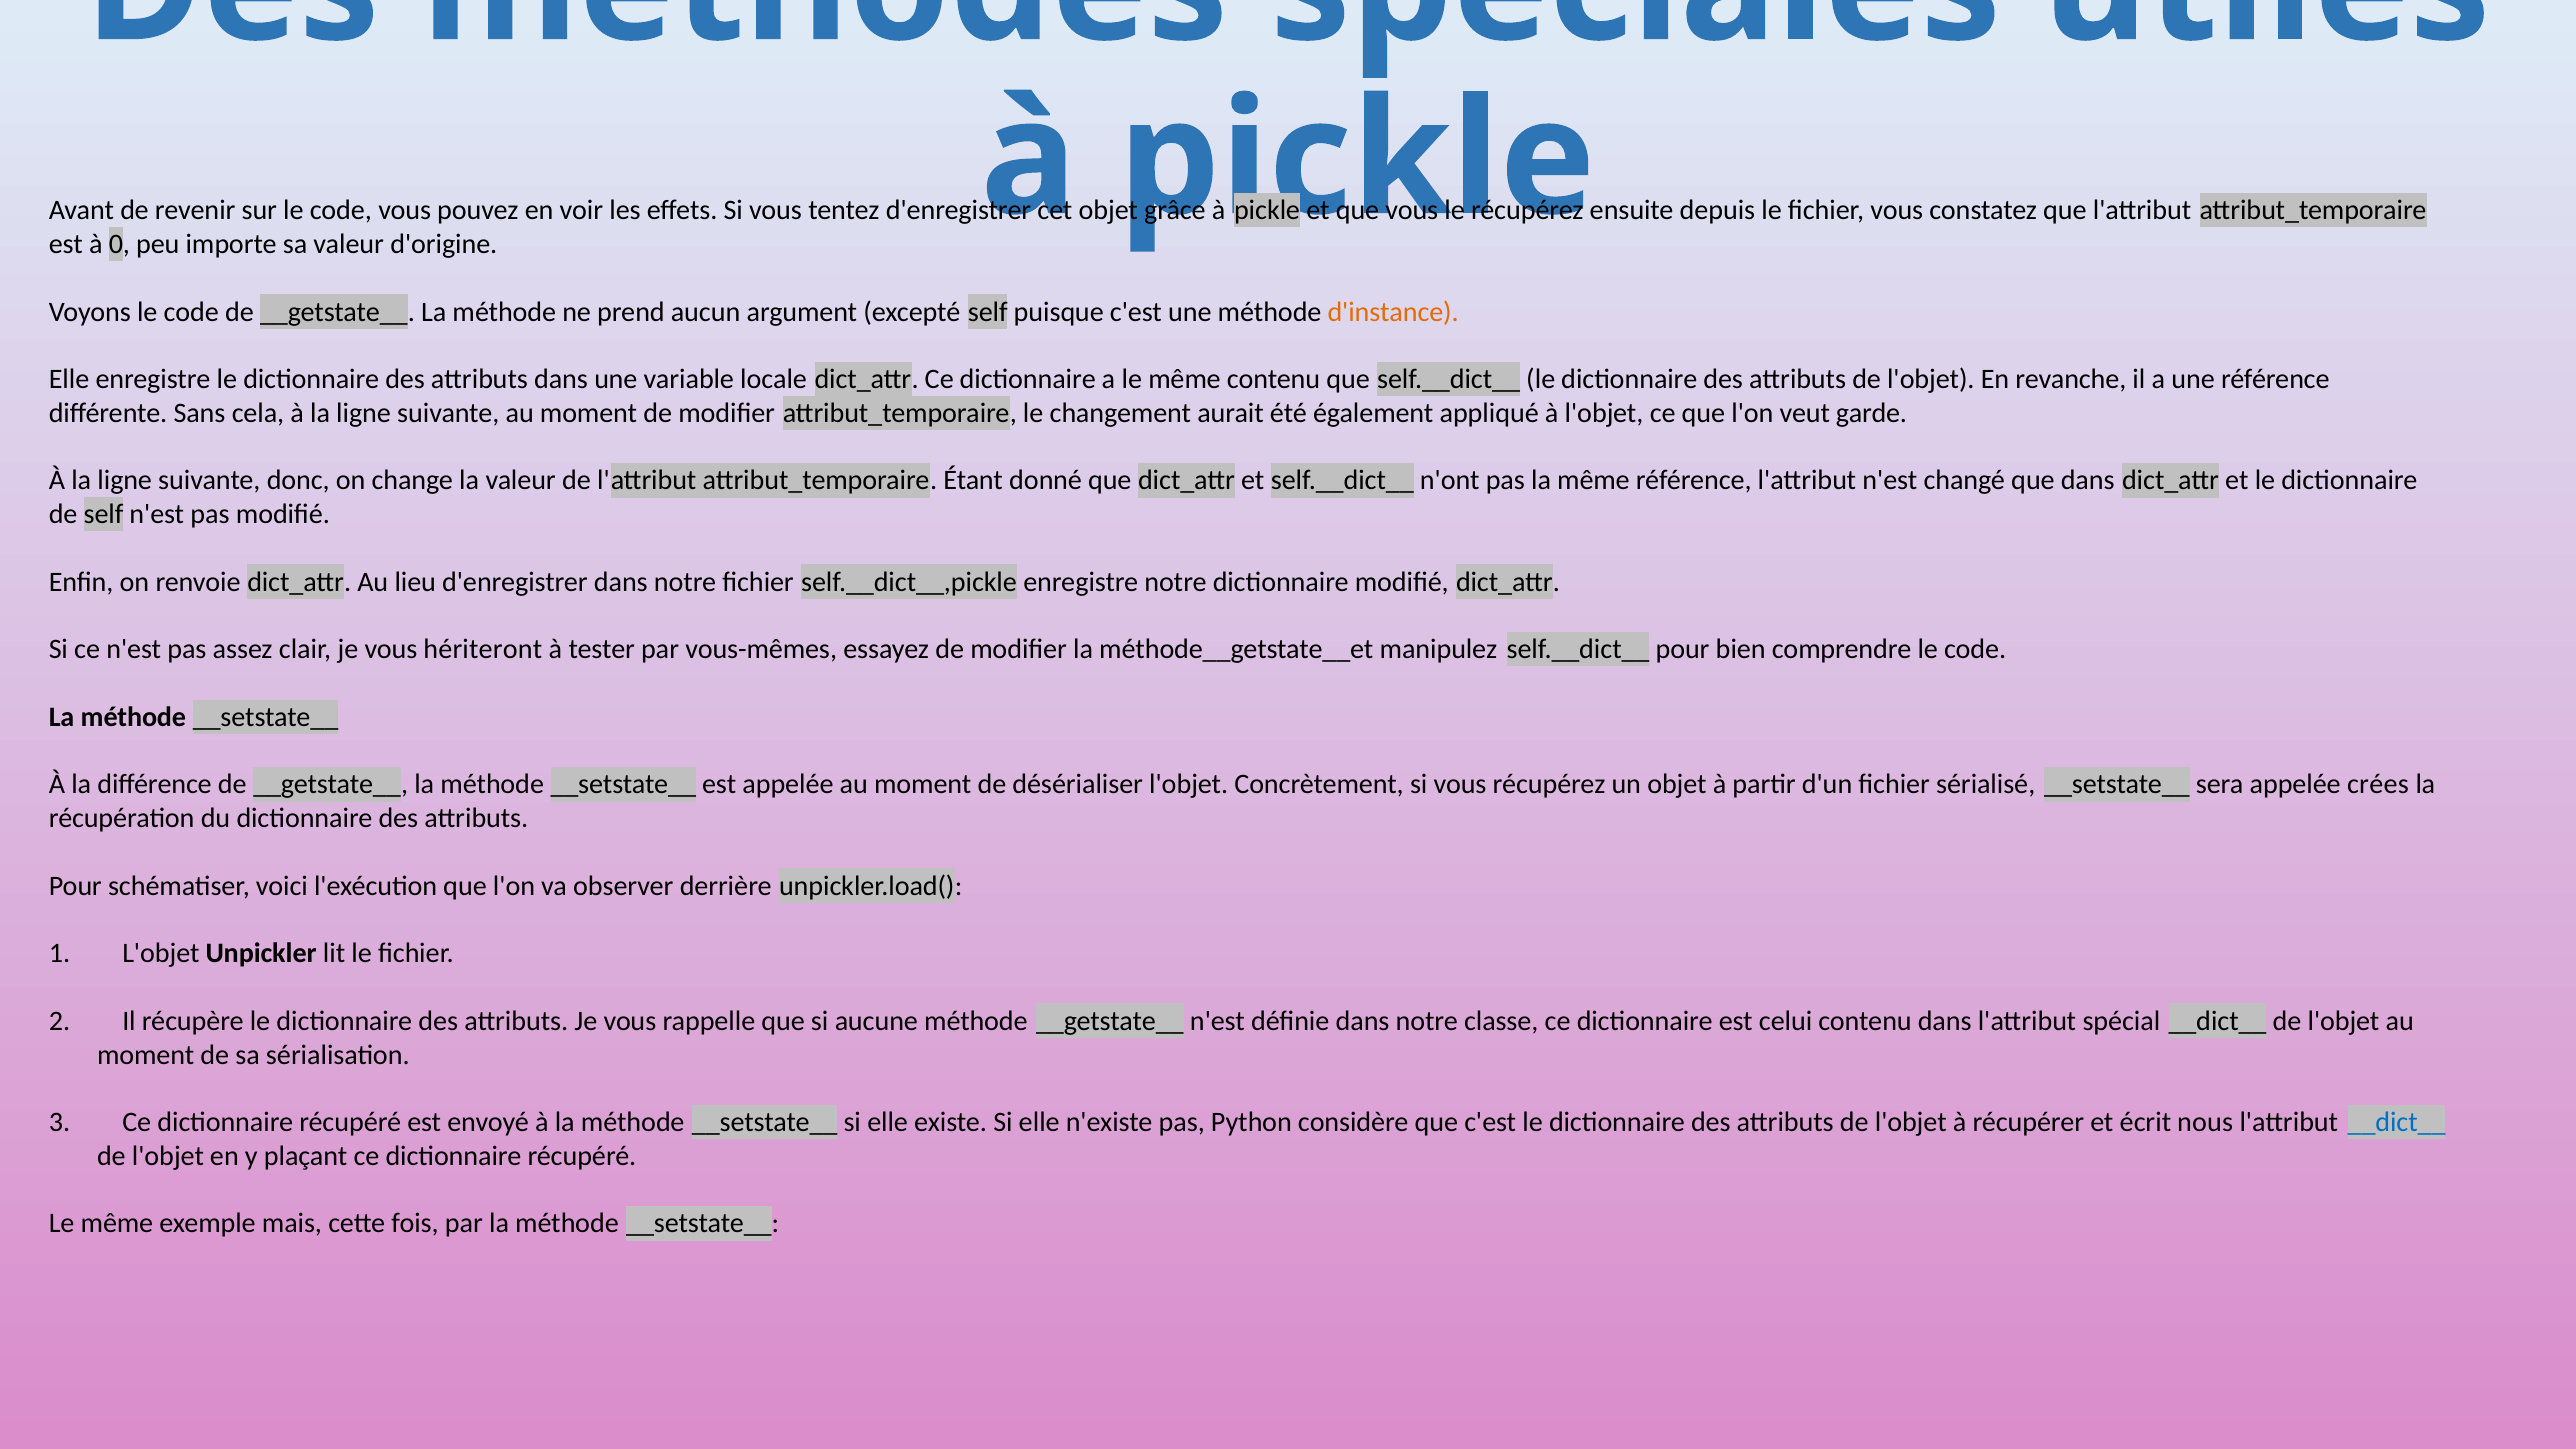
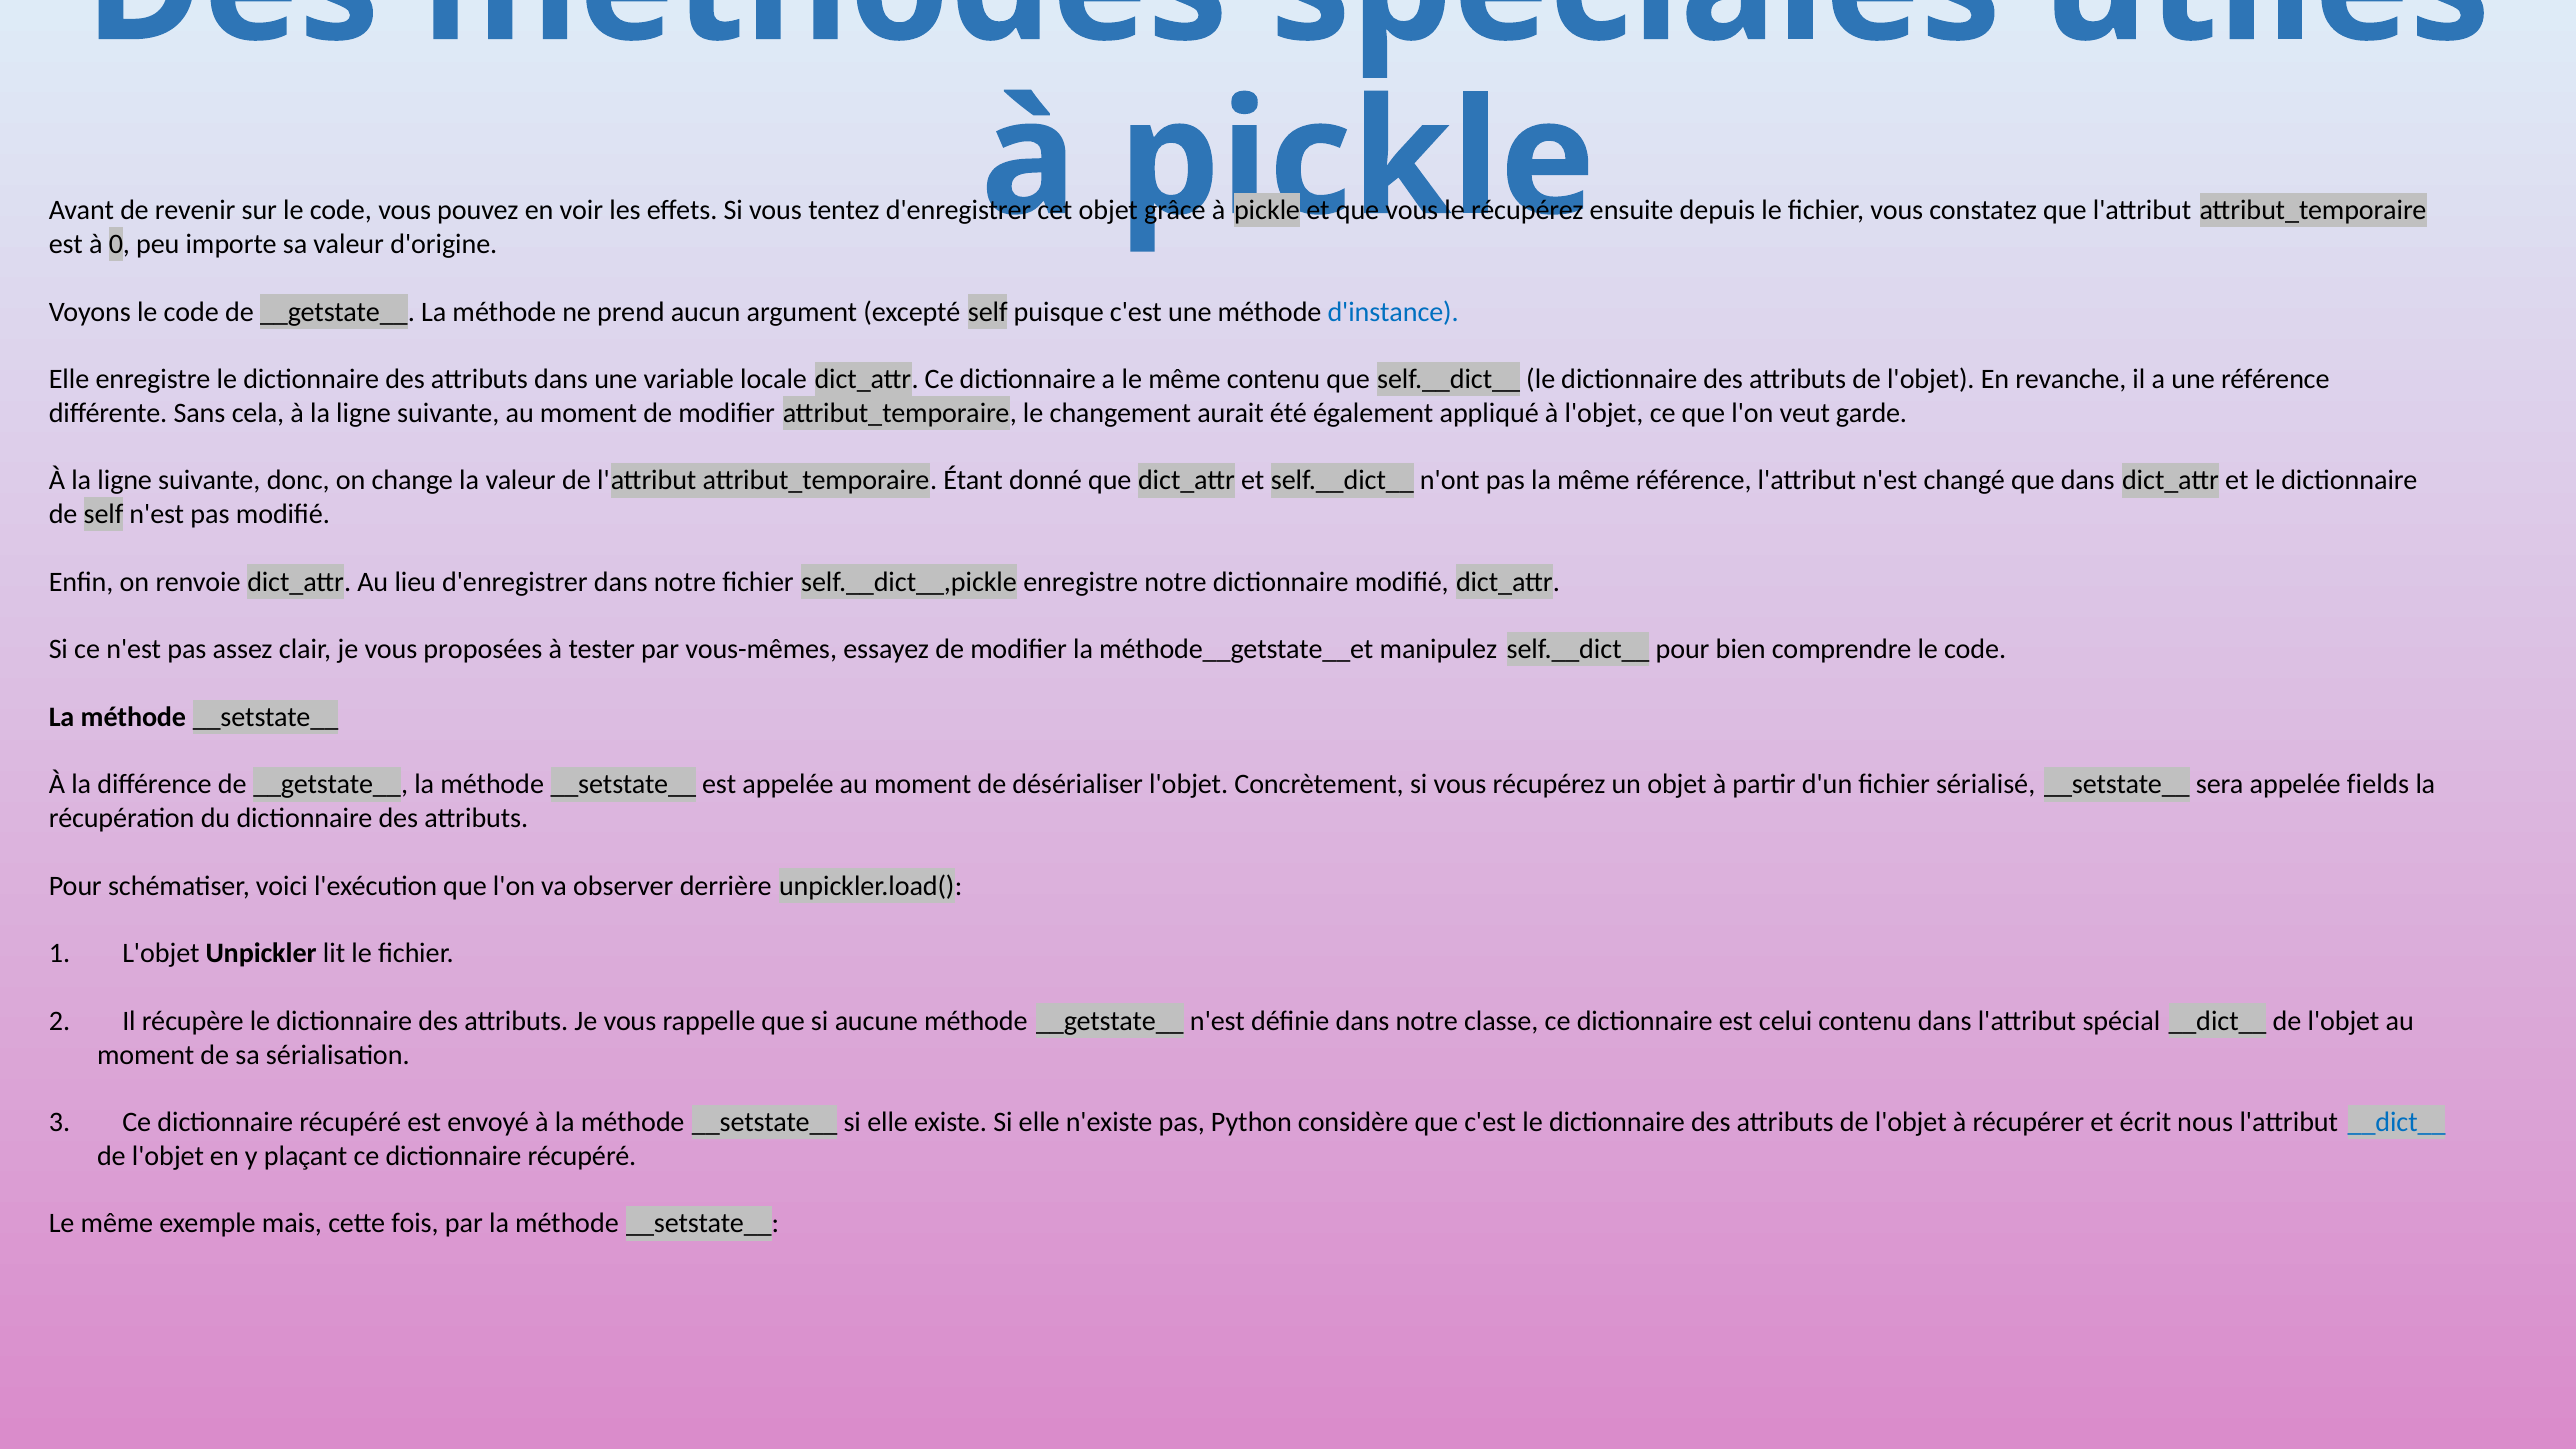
d'instance colour: orange -> blue
hériteront: hériteront -> proposées
crées: crées -> fields
